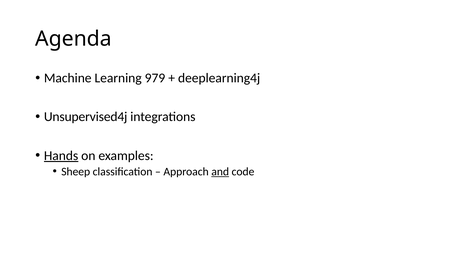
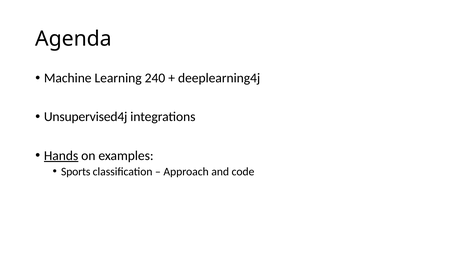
979: 979 -> 240
Sheep: Sheep -> Sports
and underline: present -> none
